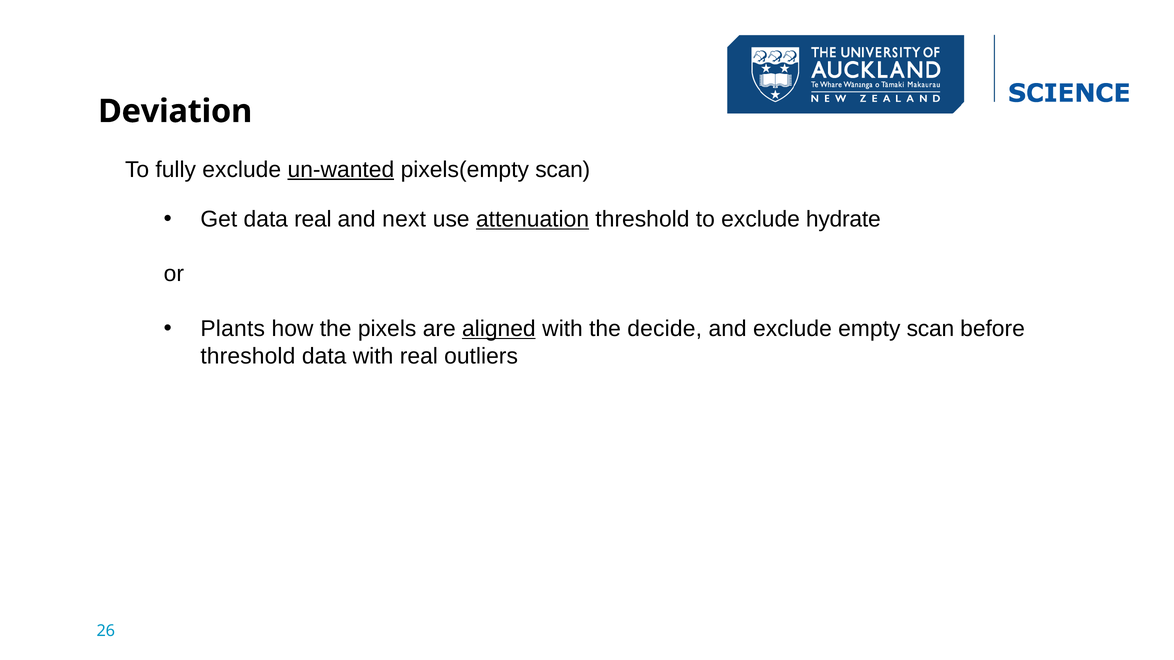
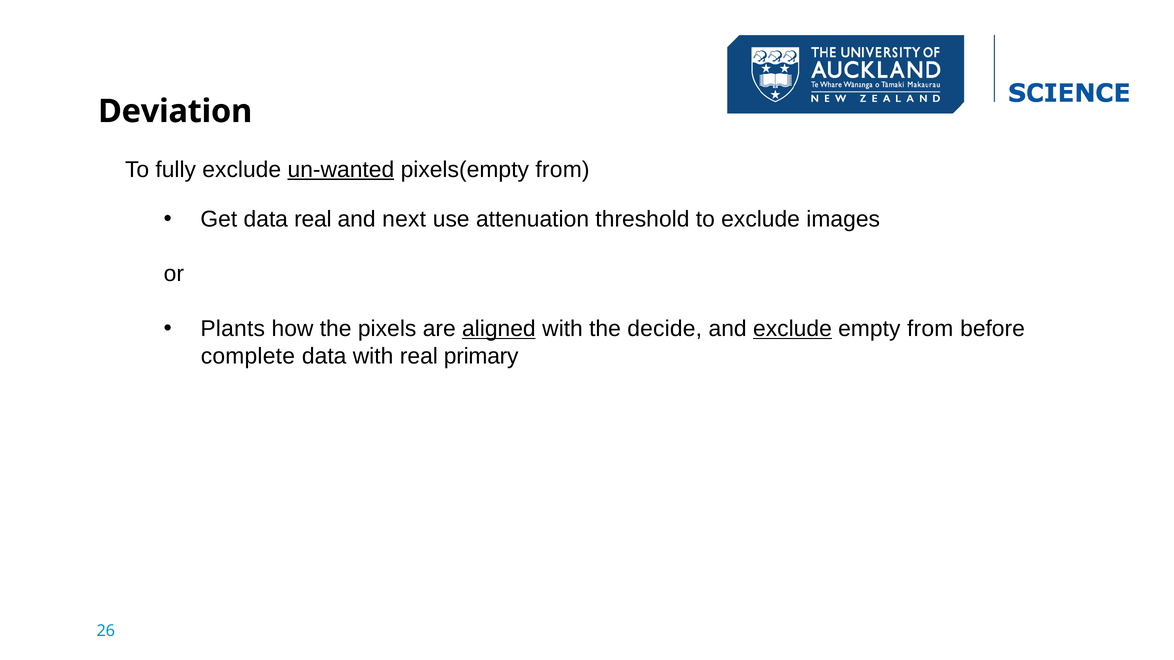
pixels(empty scan: scan -> from
attenuation underline: present -> none
hydrate: hydrate -> images
exclude at (792, 329) underline: none -> present
empty scan: scan -> from
threshold at (248, 356): threshold -> complete
outliers: outliers -> primary
